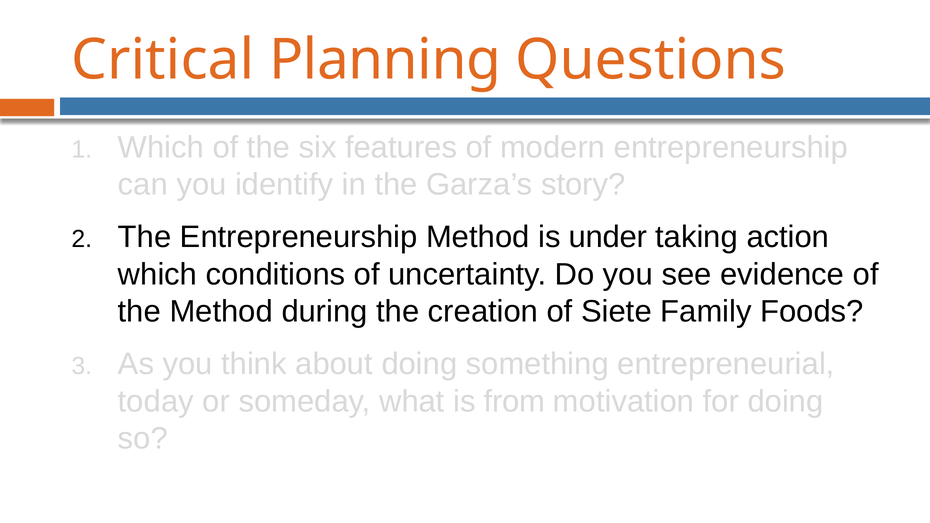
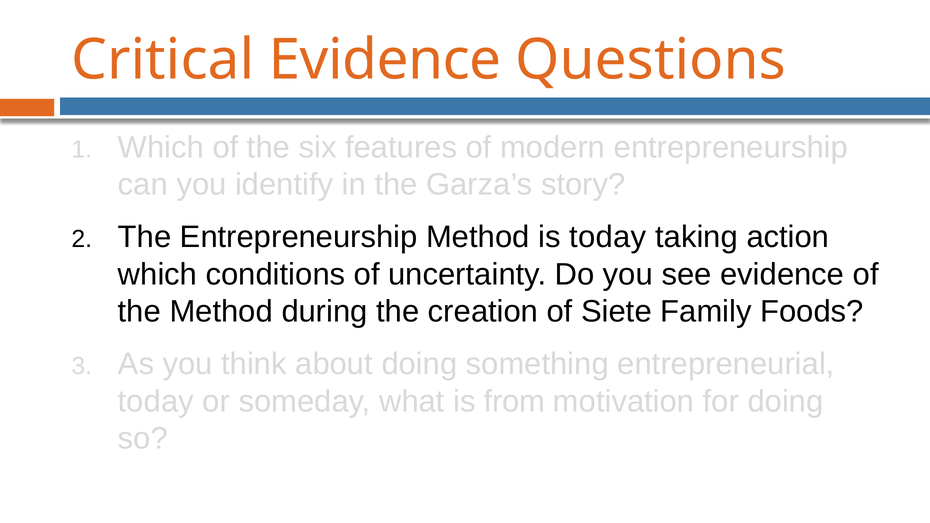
Critical Planning: Planning -> Evidence
is under: under -> today
